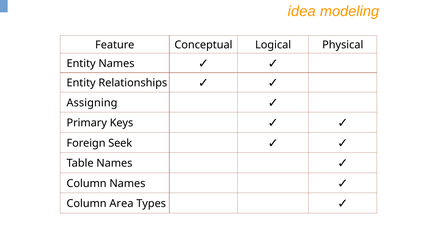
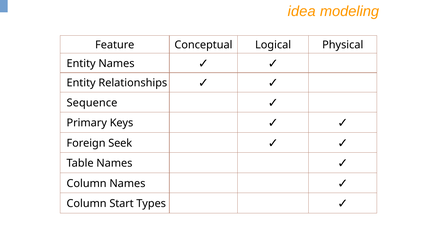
Assigning: Assigning -> Sequence
Area: Area -> Start
